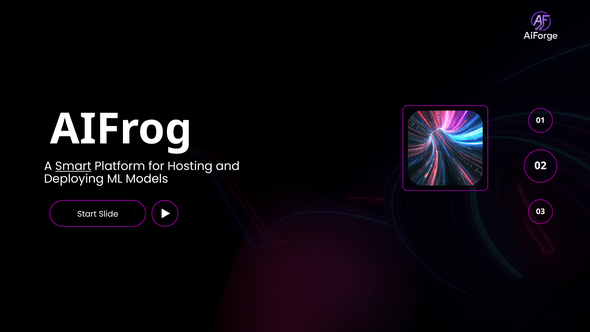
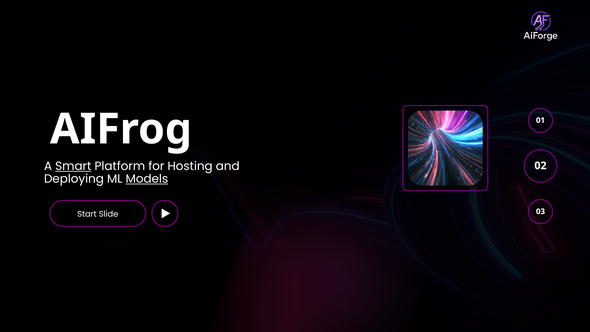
Models underline: none -> present
